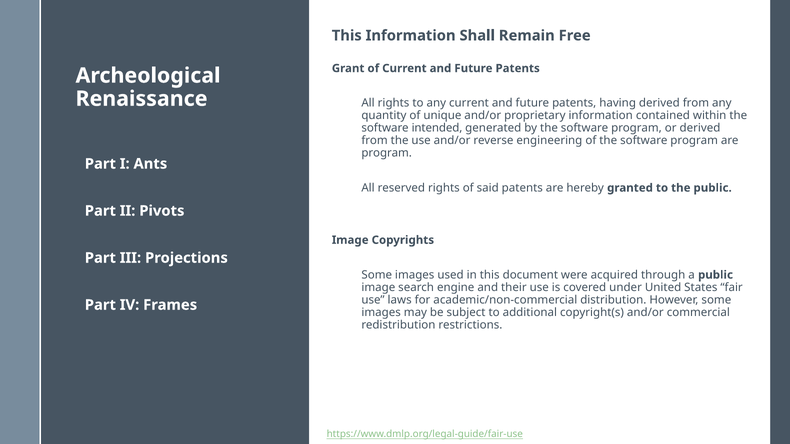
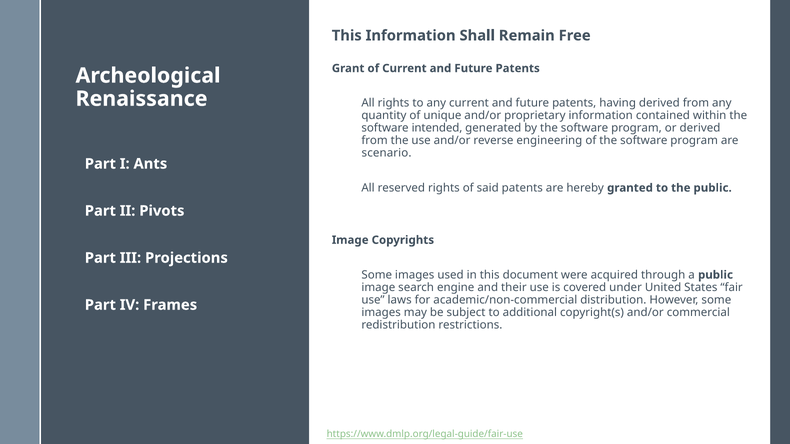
program at (387, 153): program -> scenario
